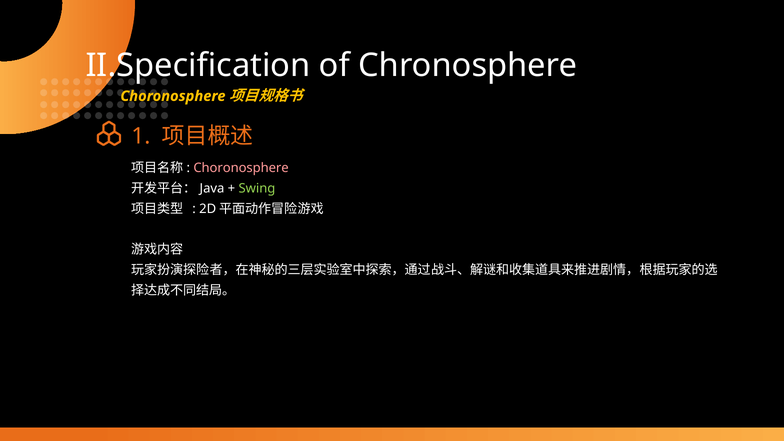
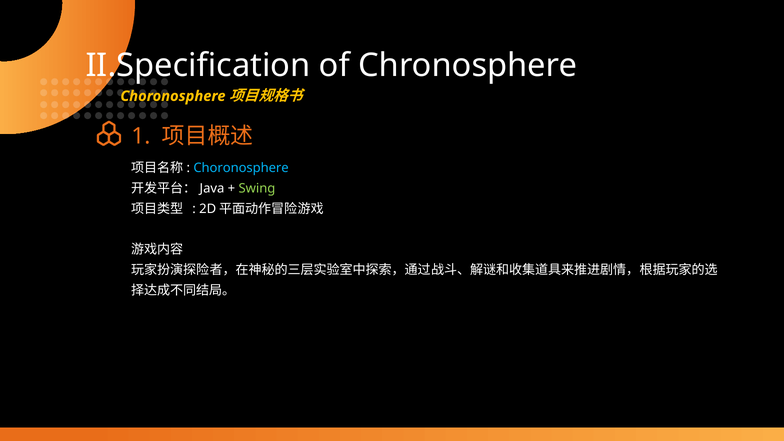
Choronosphere at (241, 168) colour: pink -> light blue
